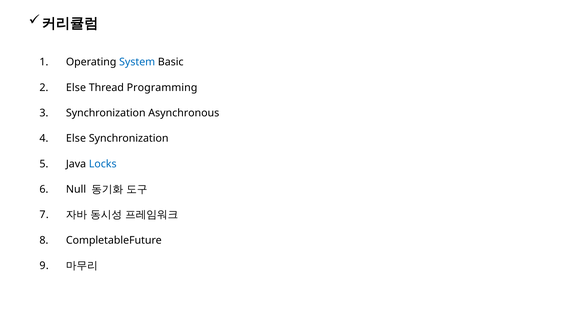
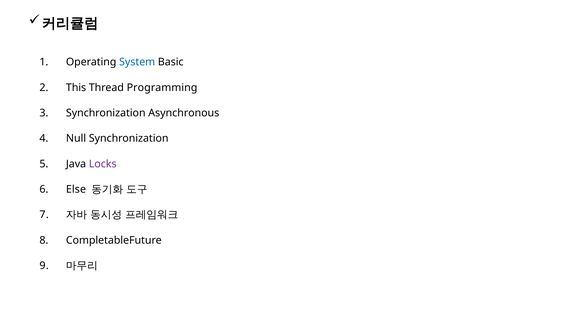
Else at (76, 88): Else -> This
Else at (76, 138): Else -> Null
Locks colour: blue -> purple
Null: Null -> Else
